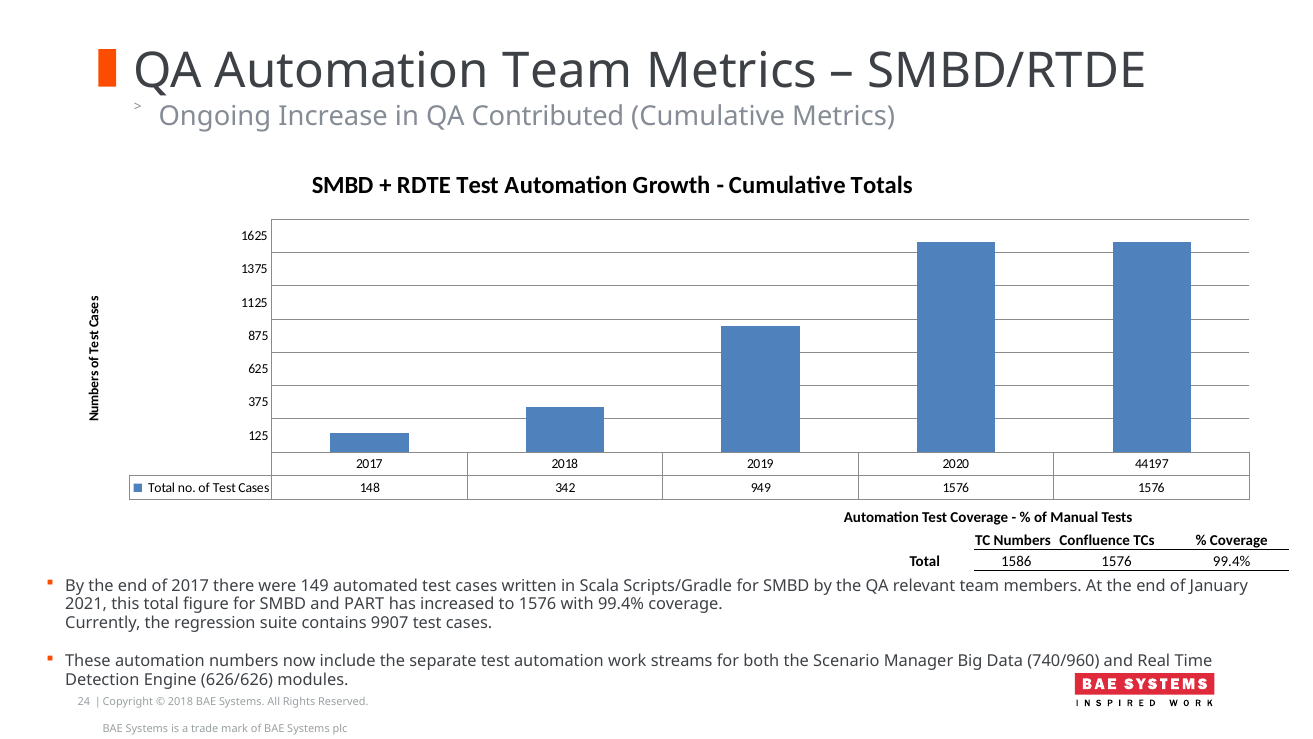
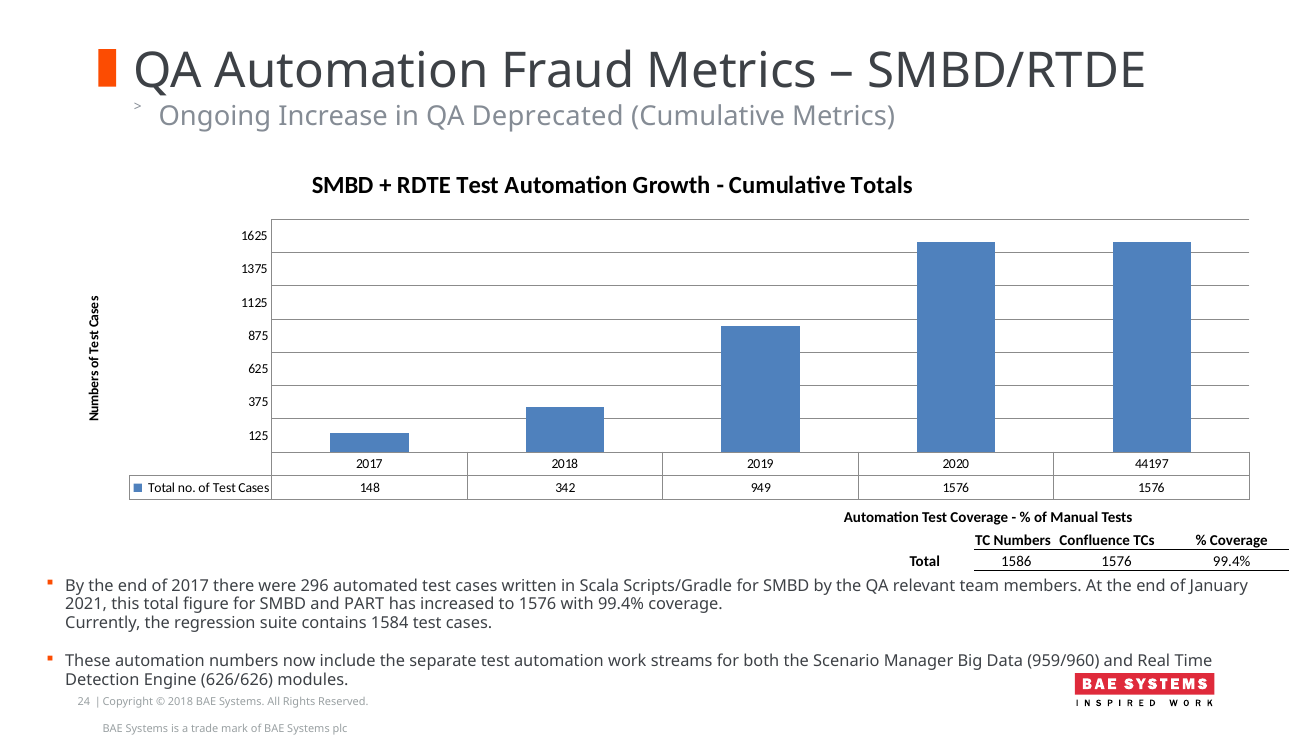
Automation Team: Team -> Fraud
Contributed: Contributed -> Deprecated
149: 149 -> 296
9907: 9907 -> 1584
740/960: 740/960 -> 959/960
